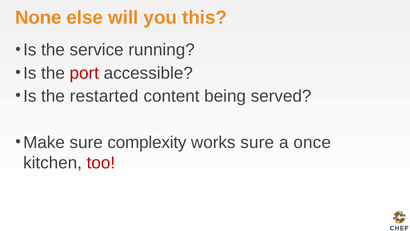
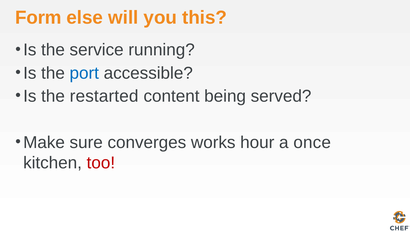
None: None -> Form
port colour: red -> blue
complexity: complexity -> converges
works sure: sure -> hour
